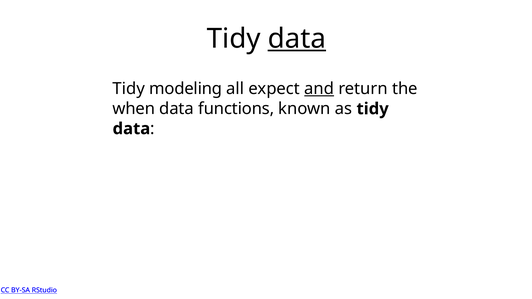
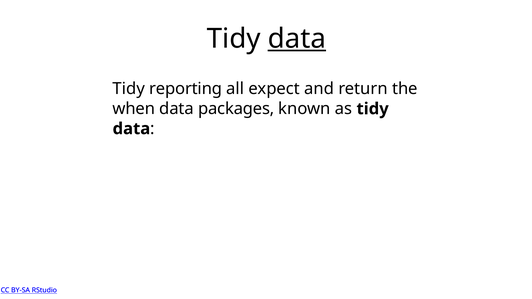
modeling: modeling -> reporting
and underline: present -> none
functions: functions -> packages
